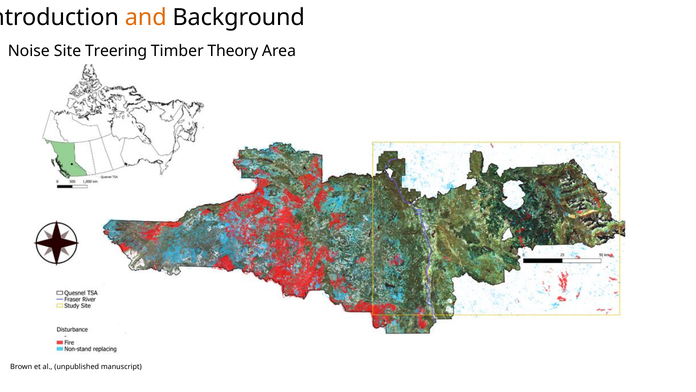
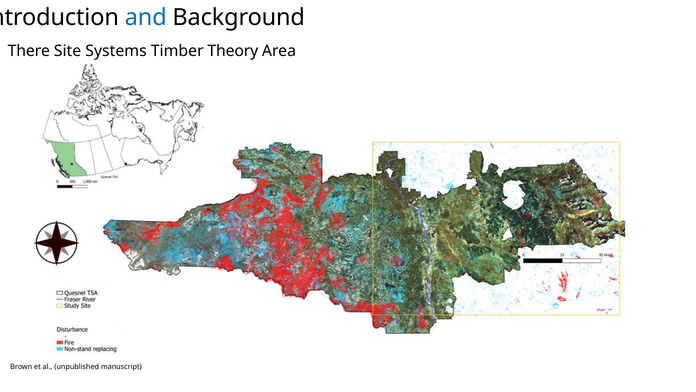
and colour: orange -> blue
Noise: Noise -> There
Treering: Treering -> Systems
